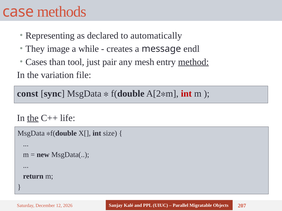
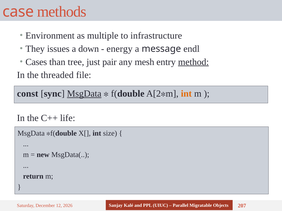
Representing: Representing -> Environment
declared: declared -> multiple
automatically: automatically -> infrastructure
image: image -> issues
while: while -> down
creates: creates -> energy
tool: tool -> tree
variation: variation -> threaded
MsgData at (84, 94) underline: none -> present
int at (186, 94) colour: red -> orange
the at (33, 118) underline: present -> none
